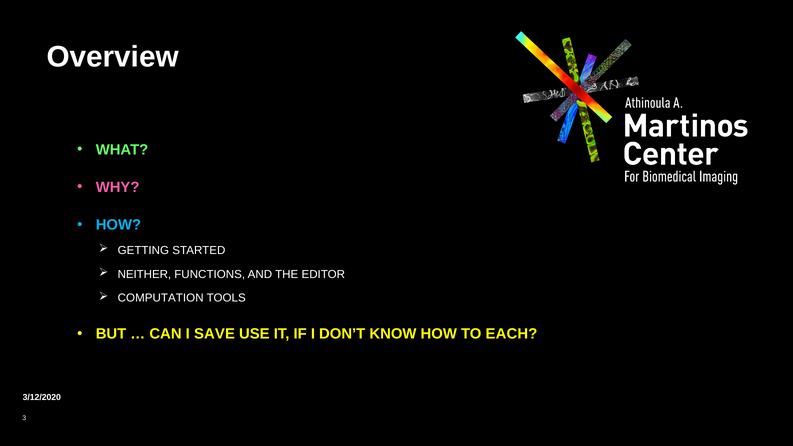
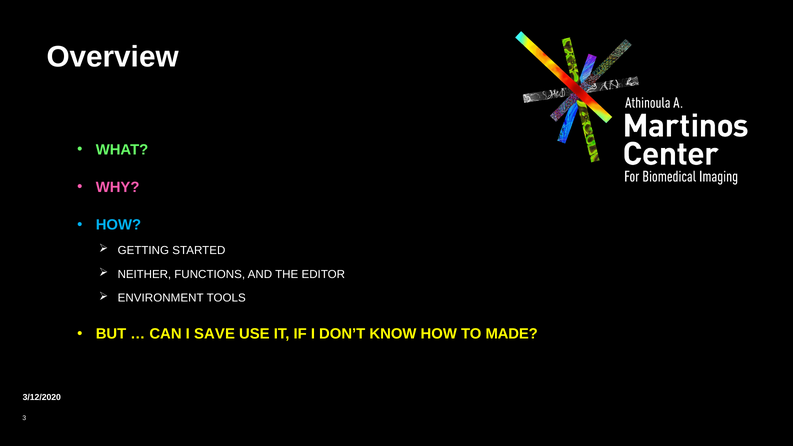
COMPUTATION: COMPUTATION -> ENVIRONMENT
EACH: EACH -> MADE
